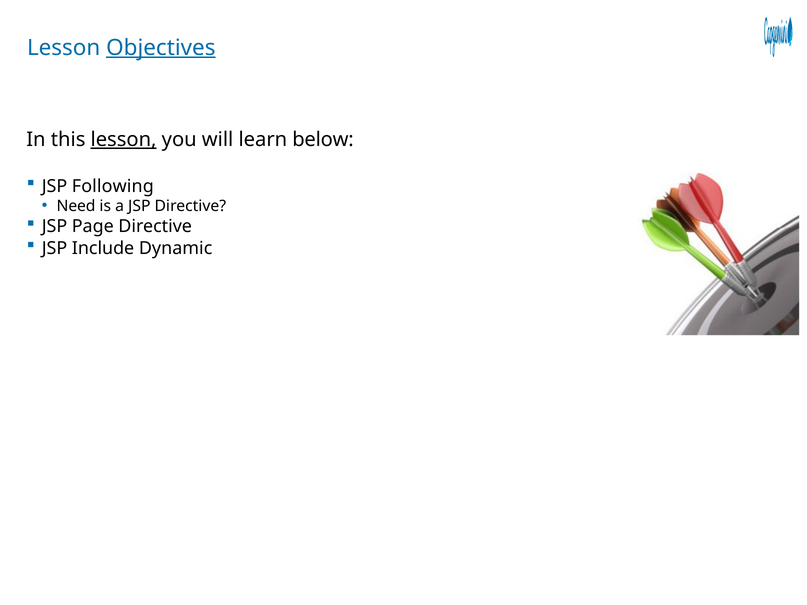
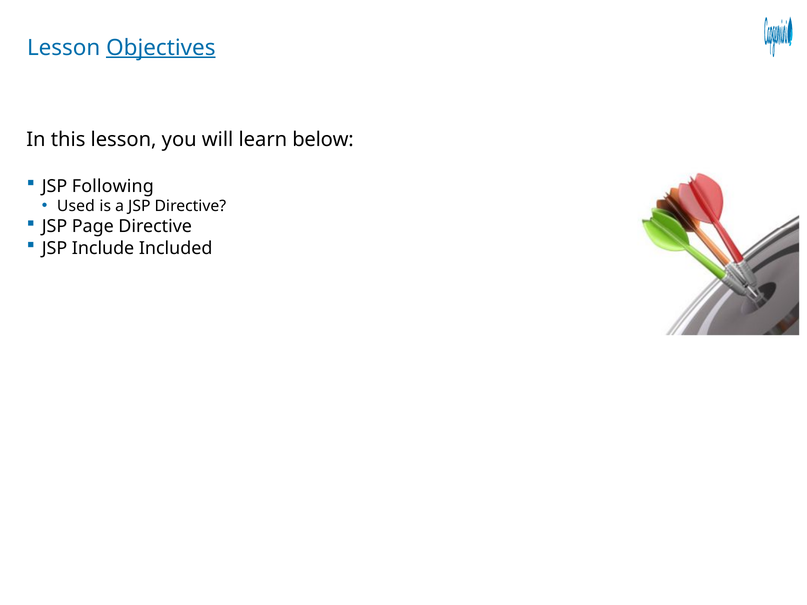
lesson at (124, 140) underline: present -> none
Need: Need -> Used
Dynamic: Dynamic -> Included
